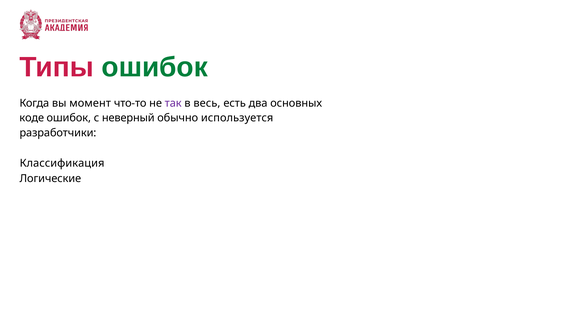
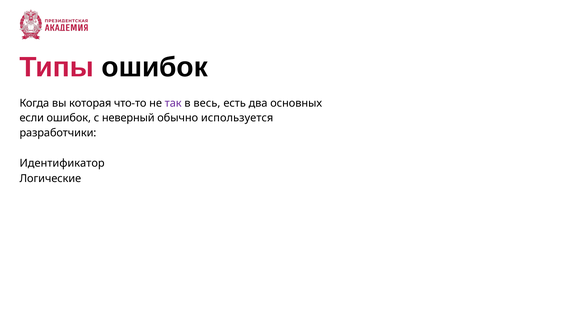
ошибок at (155, 67) colour: green -> black
момент: момент -> которая
коде: коде -> если
Классификация: Классификация -> Идентификатор
